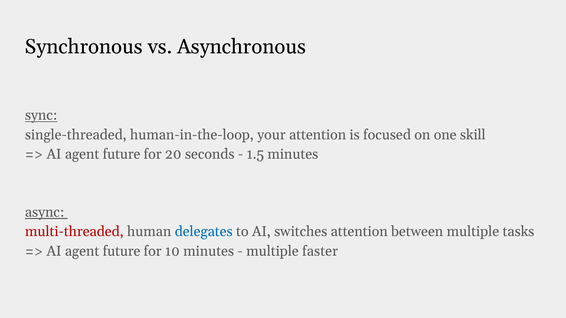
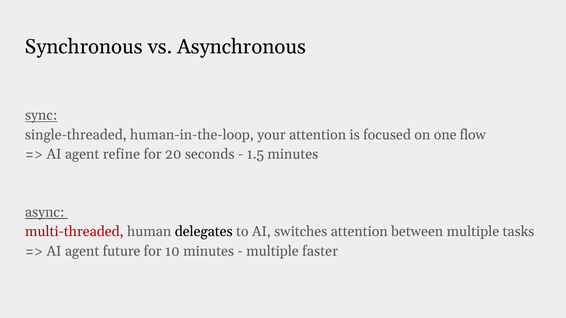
skill: skill -> flow
future at (122, 154): future -> refine
delegates colour: blue -> black
